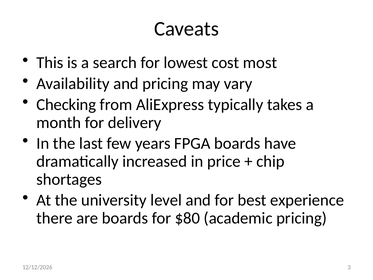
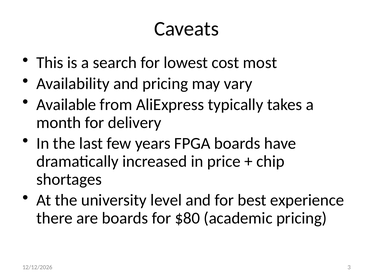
Checking: Checking -> Available
